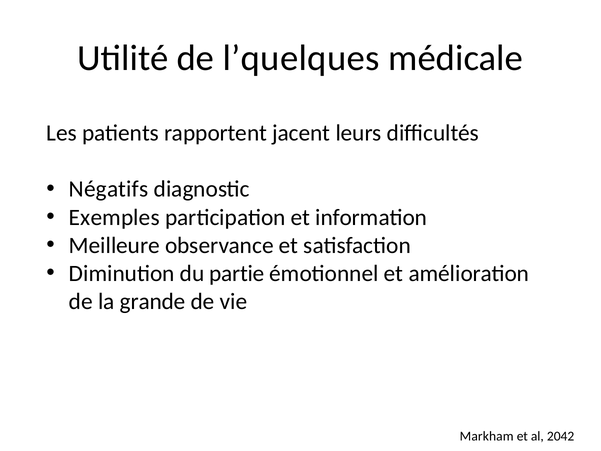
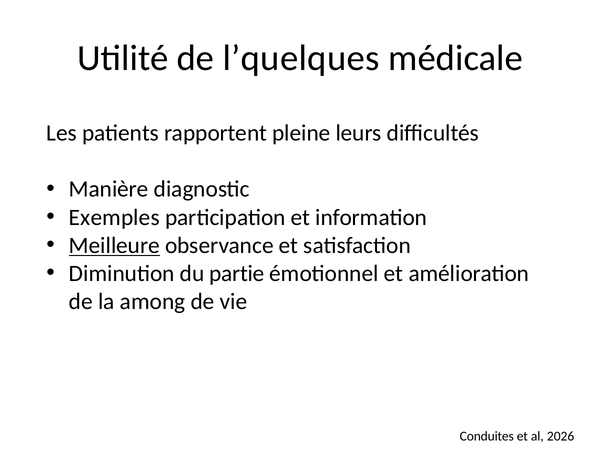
jacent: jacent -> pleine
Négatifs: Négatifs -> Manière
Meilleure underline: none -> present
grande: grande -> among
Markham: Markham -> Conduites
2042: 2042 -> 2026
